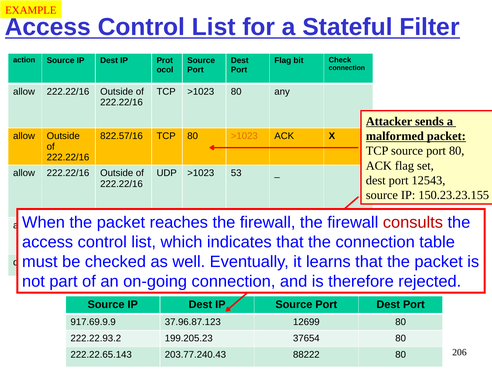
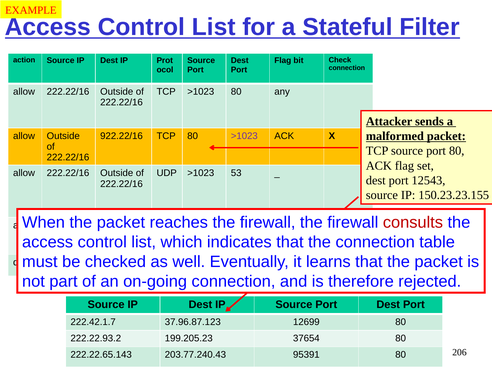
822.57/16: 822.57/16 -> 922.22/16
>1023 at (244, 136) colour: orange -> purple
917.69.9.9: 917.69.9.9 -> 222.42.1.7
88222: 88222 -> 95391
